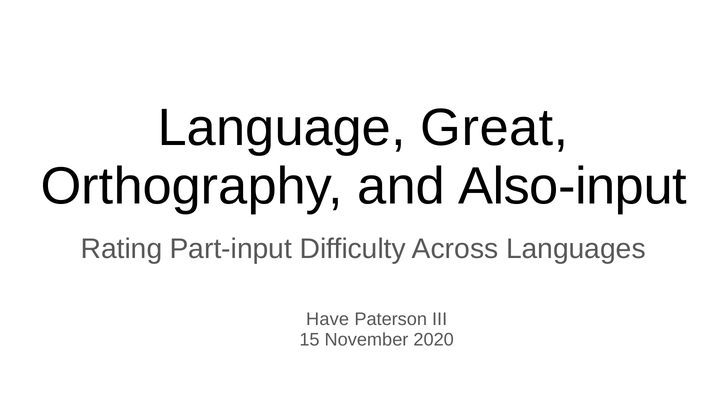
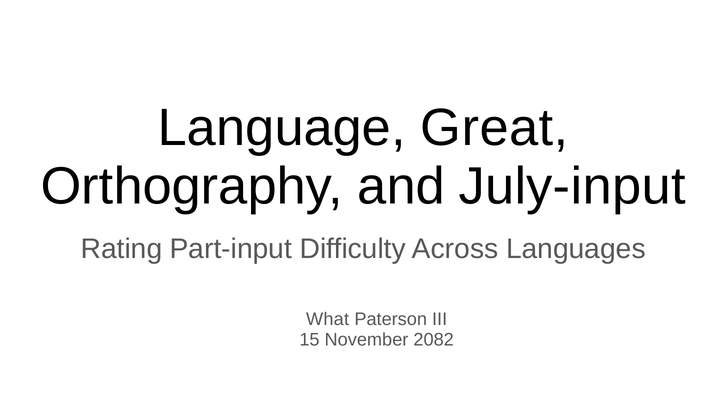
Also-input: Also-input -> July-input
Have: Have -> What
2020: 2020 -> 2082
